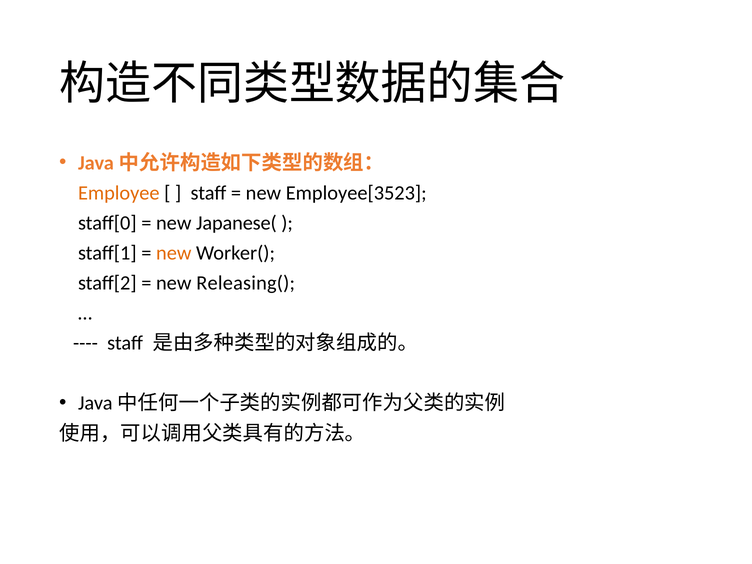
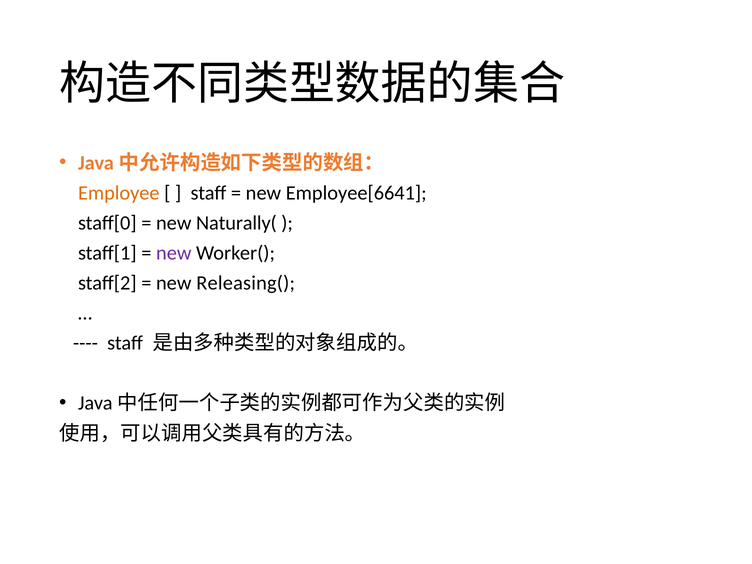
Employee[3523: Employee[3523 -> Employee[6641
Japanese(: Japanese( -> Naturally(
new at (174, 253) colour: orange -> purple
